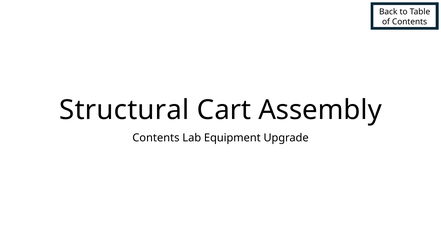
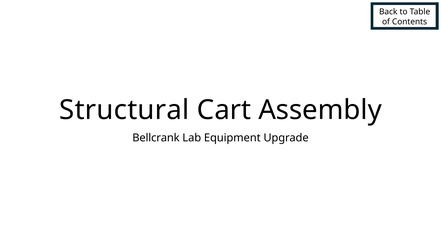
Contents at (156, 138): Contents -> Bellcrank
